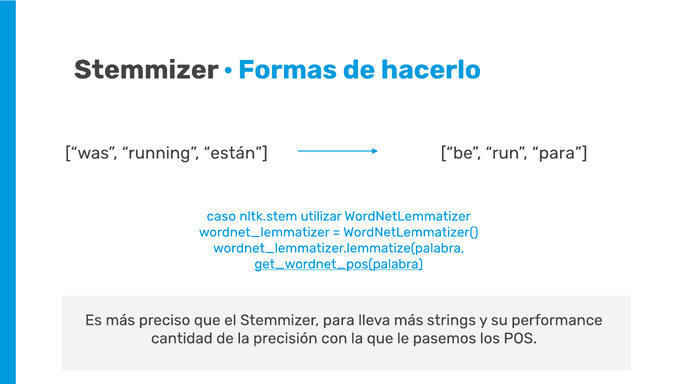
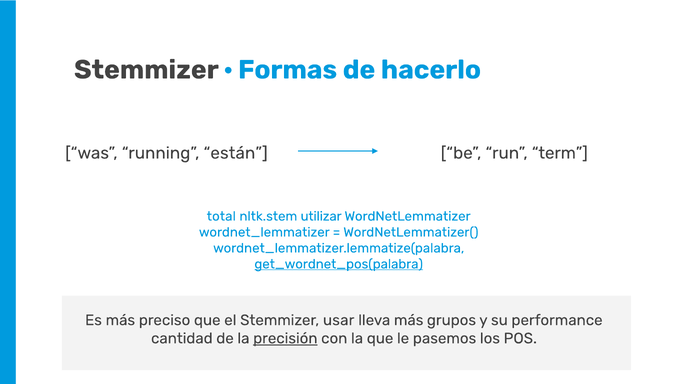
run para: para -> term
caso: caso -> total
Stemmizer para: para -> usar
strings: strings -> grupos
precisión underline: none -> present
